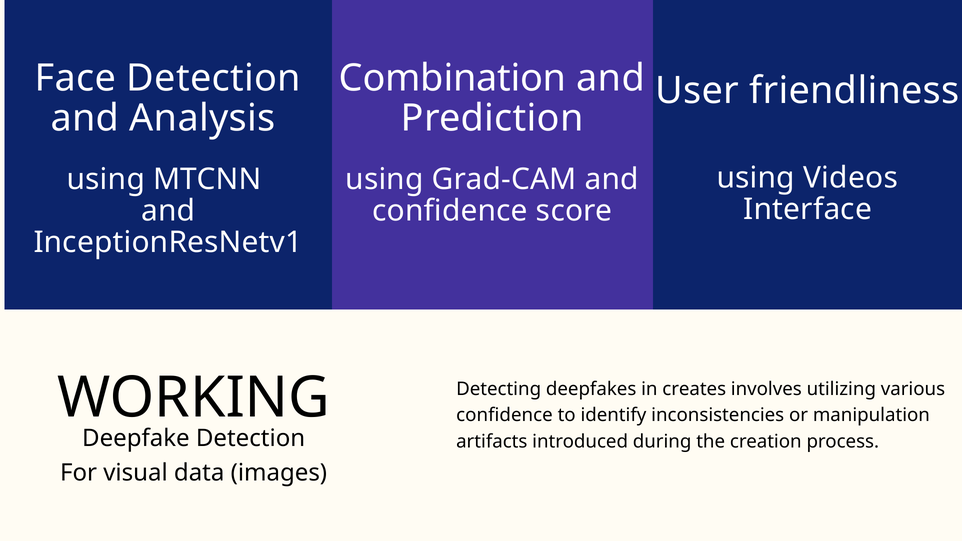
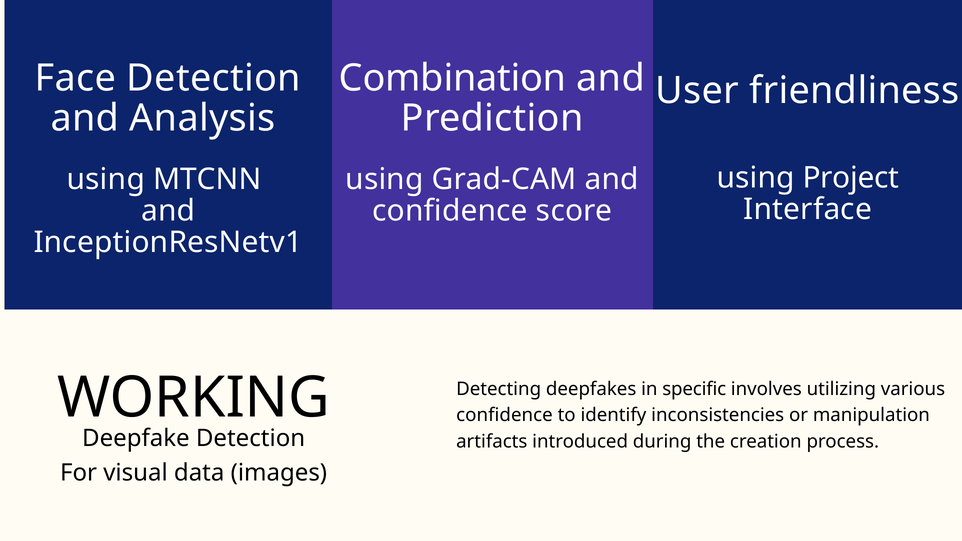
Videos: Videos -> Project
creates: creates -> specific
